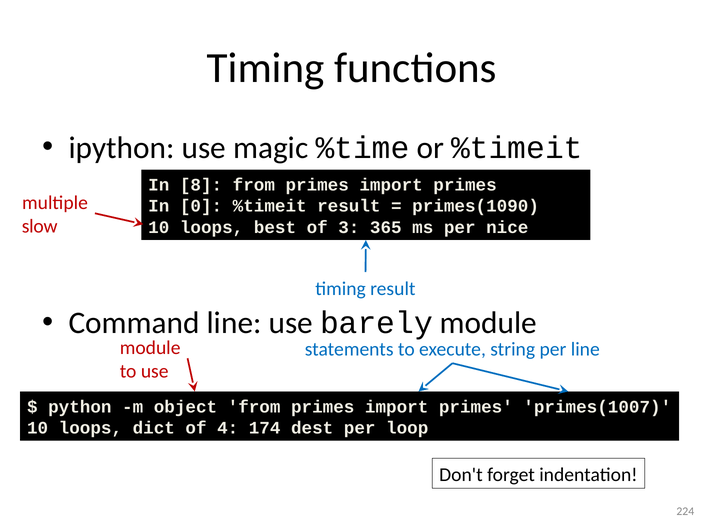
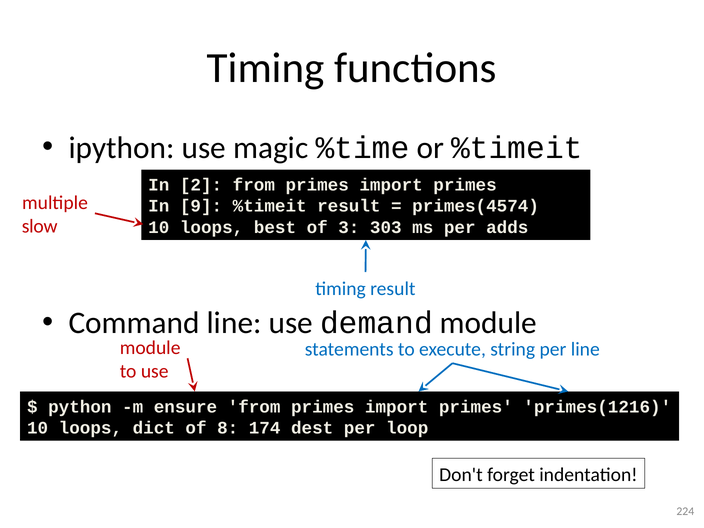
8: 8 -> 2
0: 0 -> 9
primes(1090: primes(1090 -> primes(4574
365: 365 -> 303
nice: nice -> adds
barely: barely -> demand
object: object -> ensure
primes(1007: primes(1007 -> primes(1216
4: 4 -> 8
